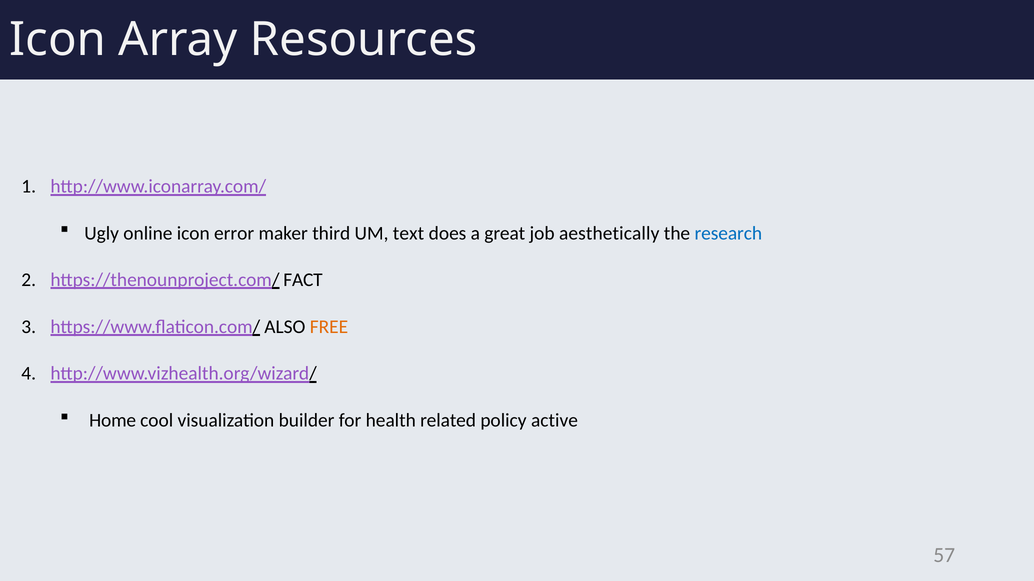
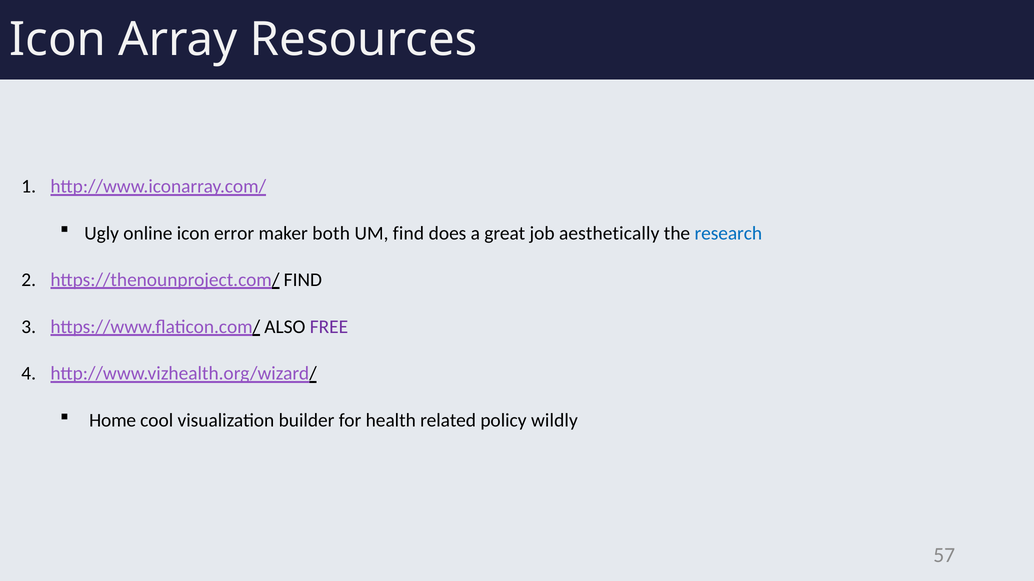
third: third -> both
UM text: text -> find
https://thenounproject.com/ FACT: FACT -> FIND
FREE colour: orange -> purple
active: active -> wildly
